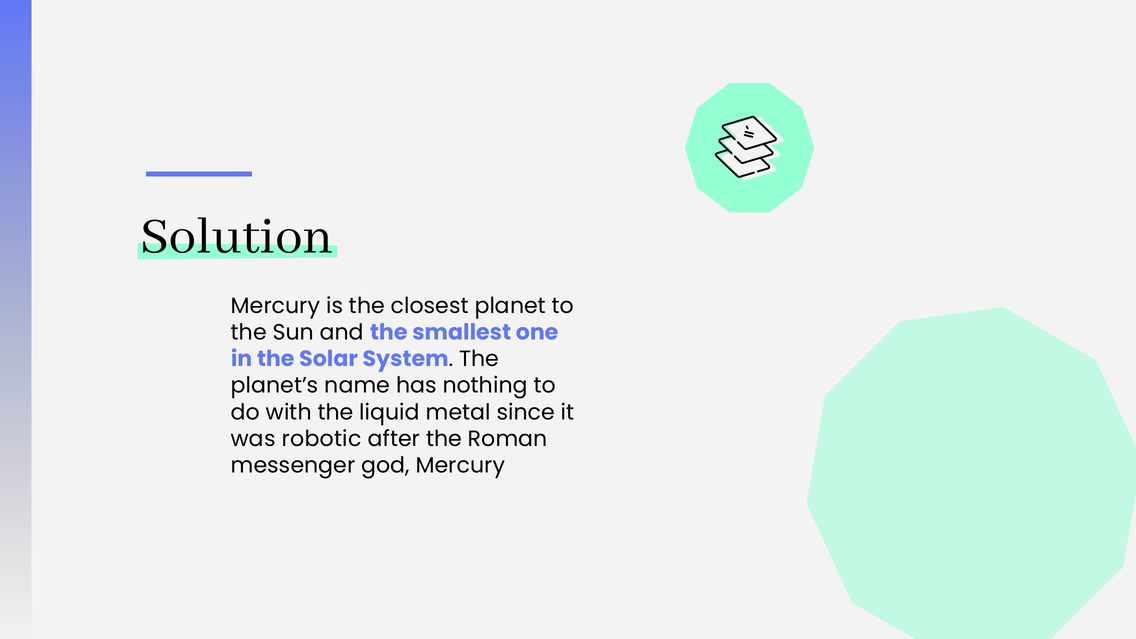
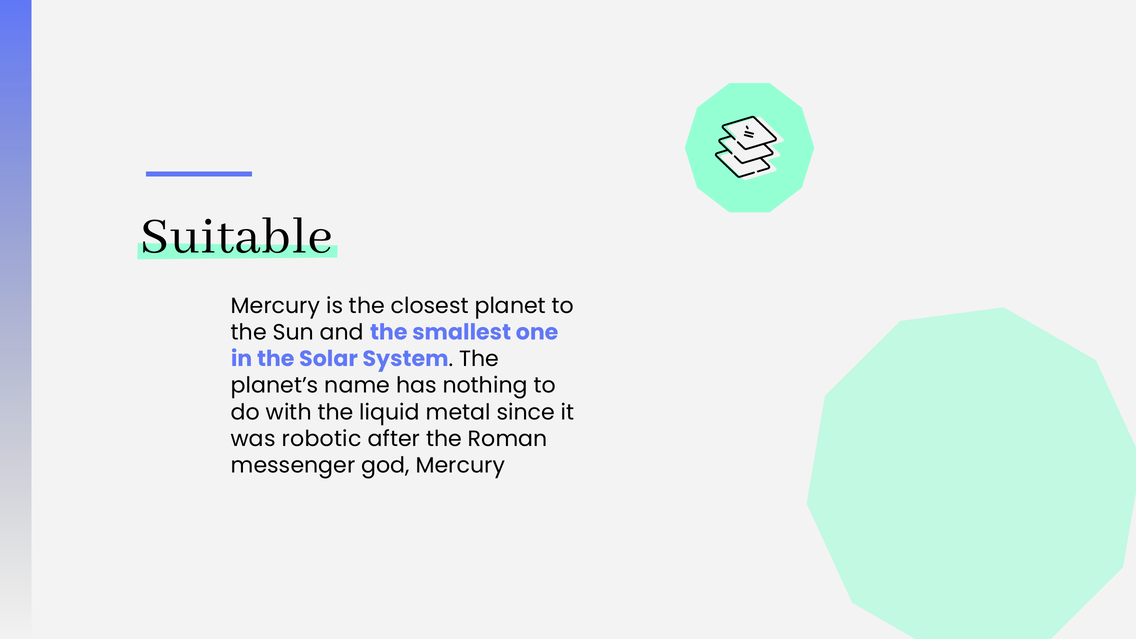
Solution: Solution -> Suitable
